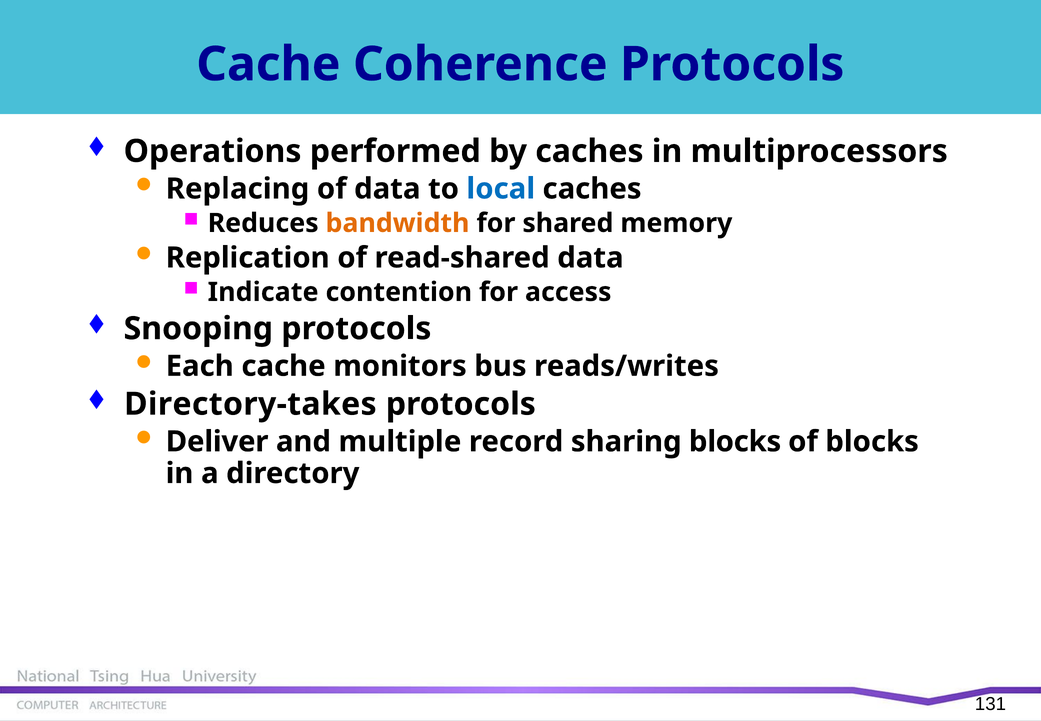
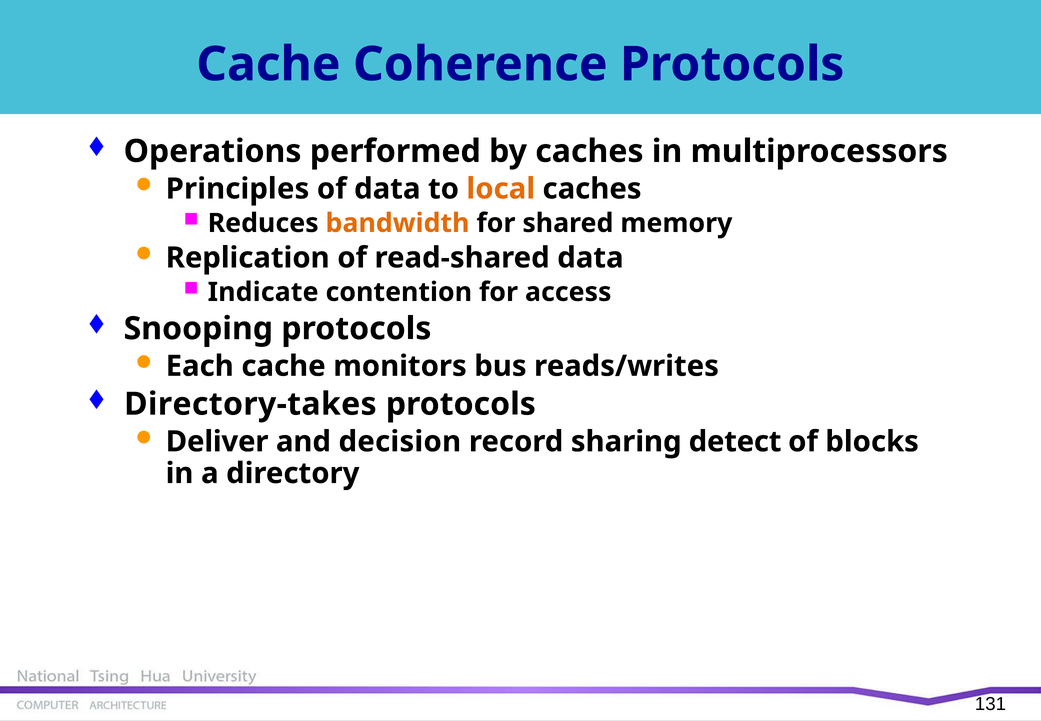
Replacing: Replacing -> Principles
local colour: blue -> orange
multiple: multiple -> decision
sharing blocks: blocks -> detect
